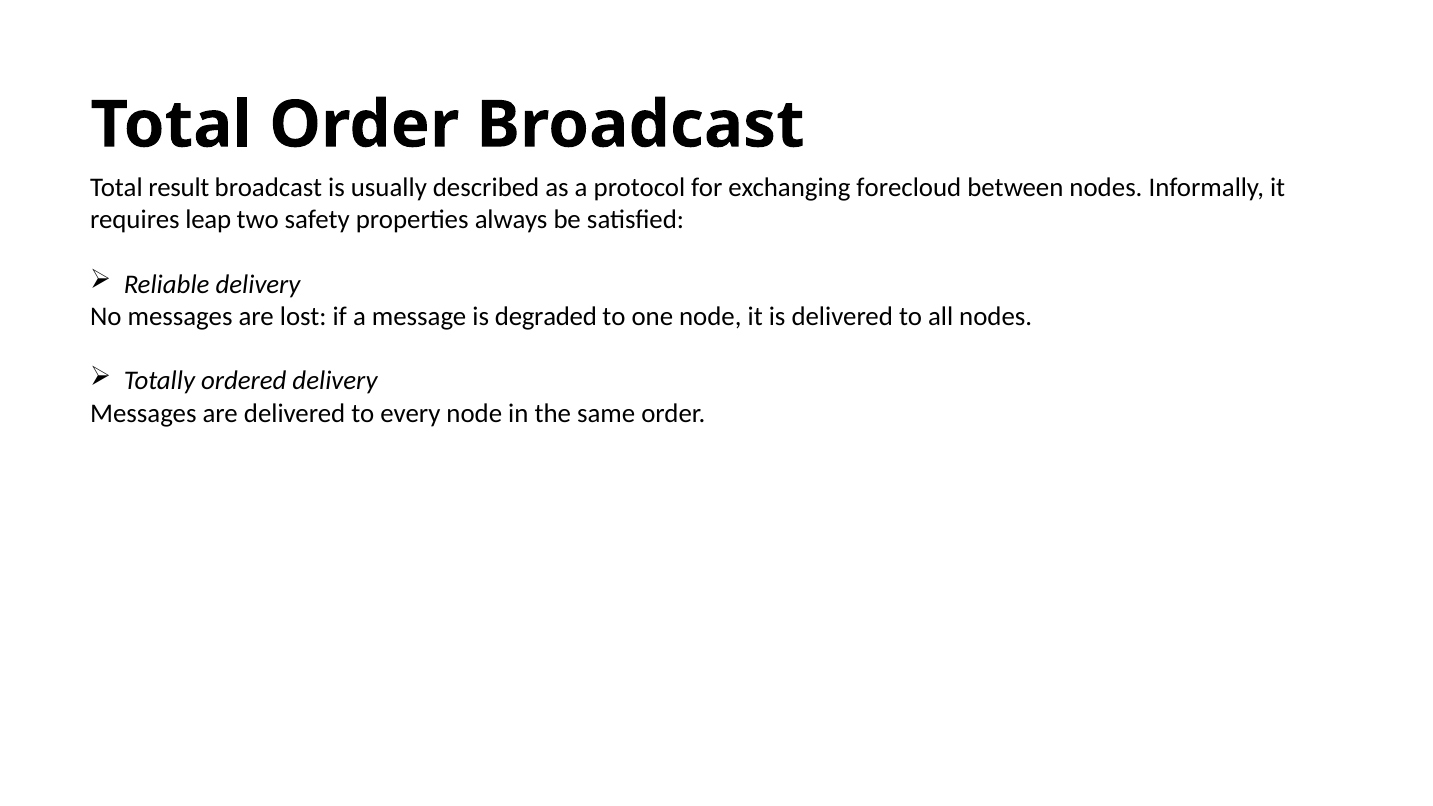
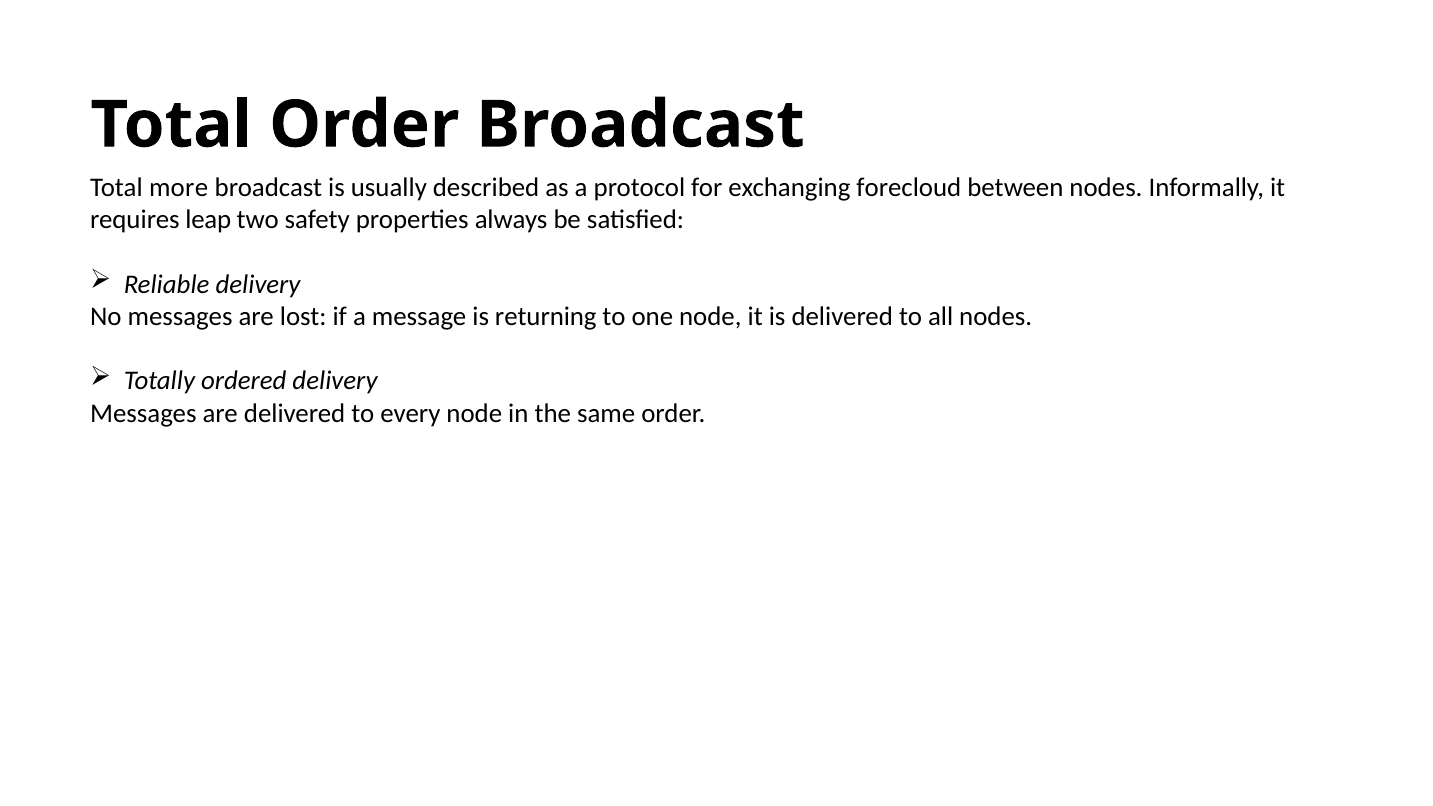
result: result -> more
degraded: degraded -> returning
